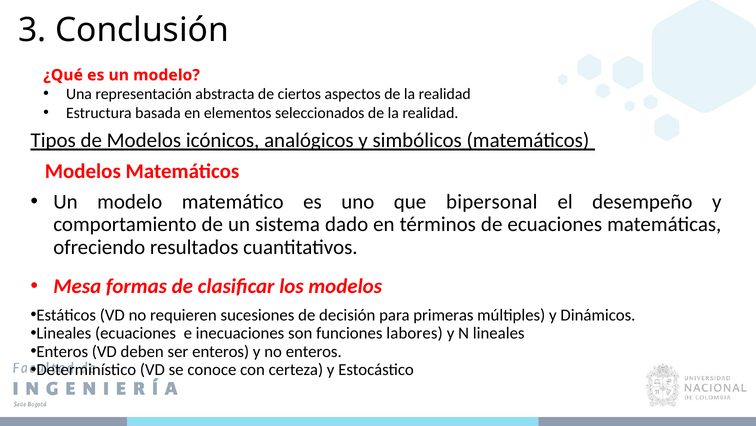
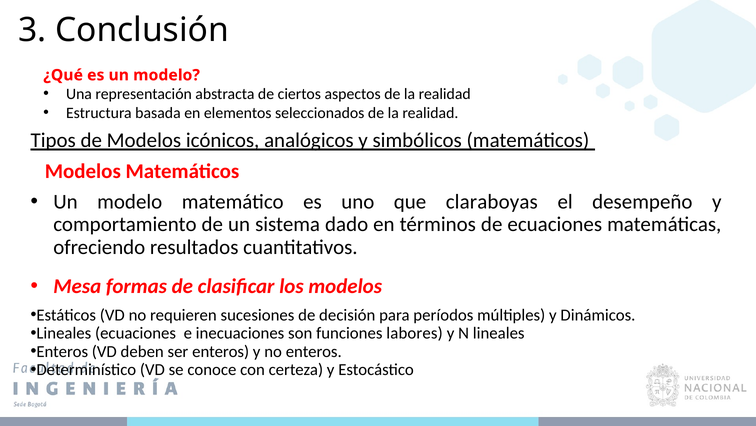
bipersonal: bipersonal -> claraboyas
primeras: primeras -> períodos
